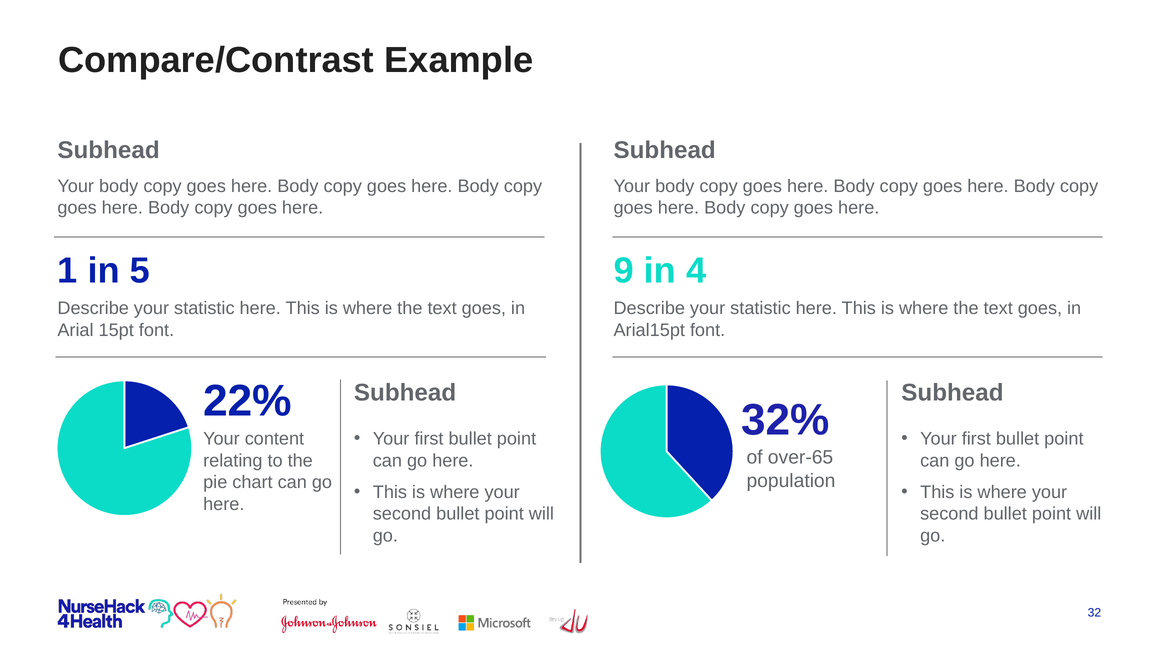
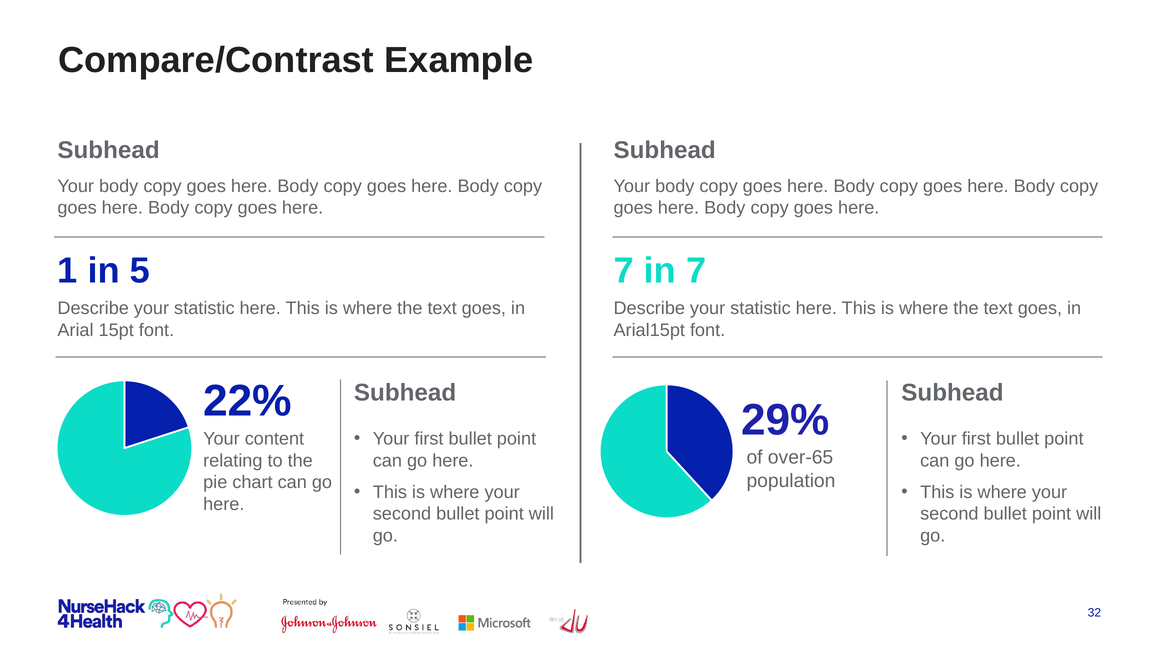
5 9: 9 -> 7
in 4: 4 -> 7
32%: 32% -> 29%
